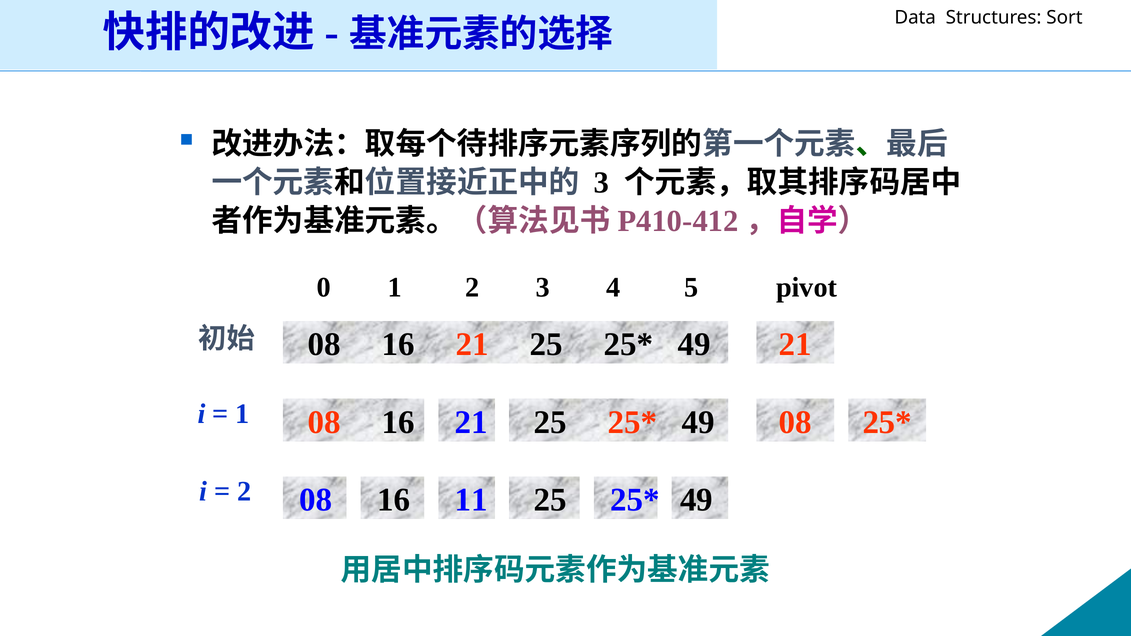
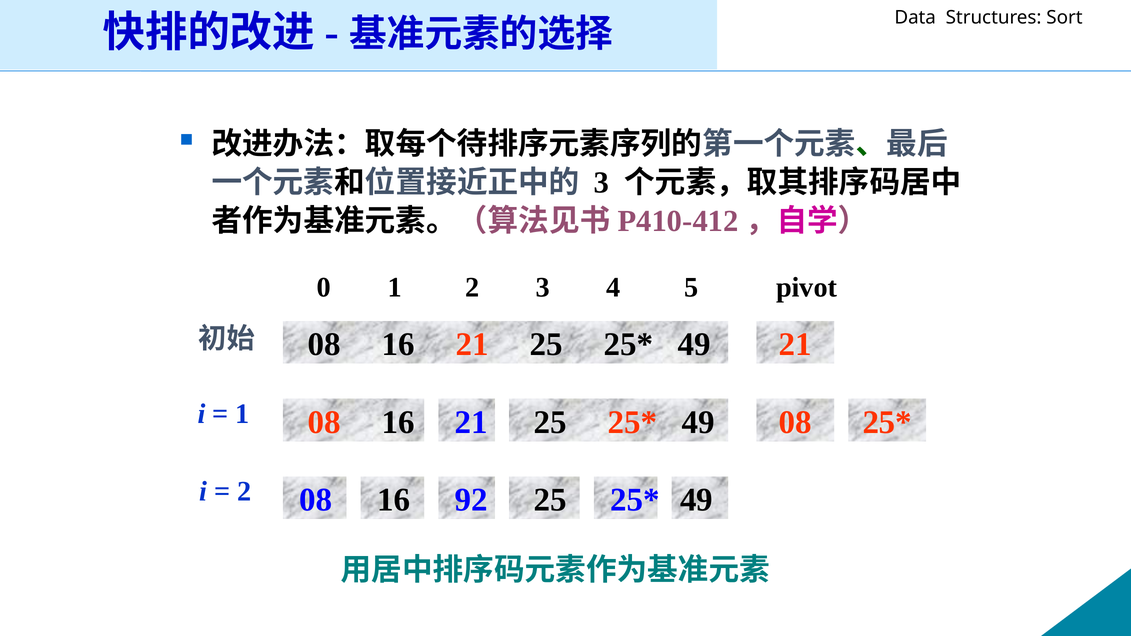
11: 11 -> 92
